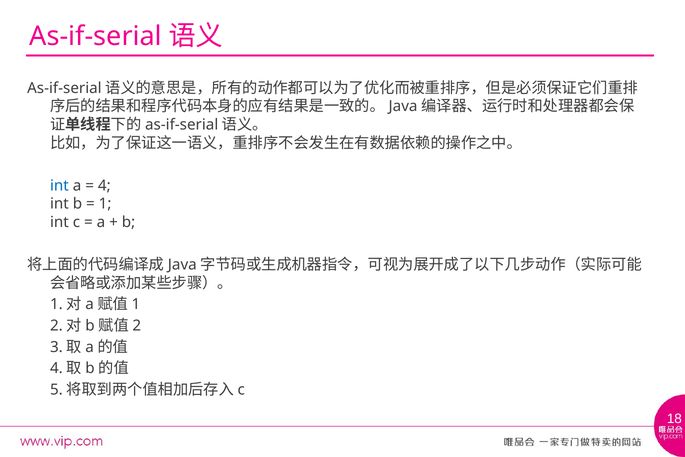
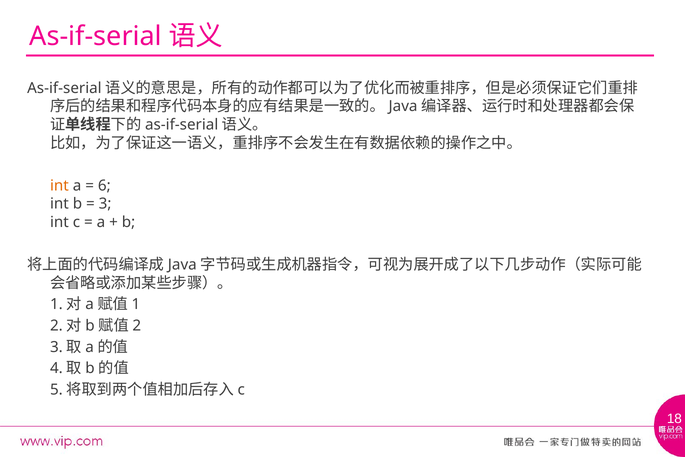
int at (59, 186) colour: blue -> orange
4: 4 -> 6
1: 1 -> 3
